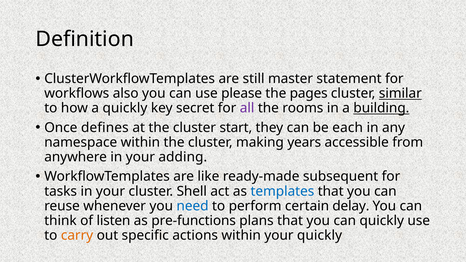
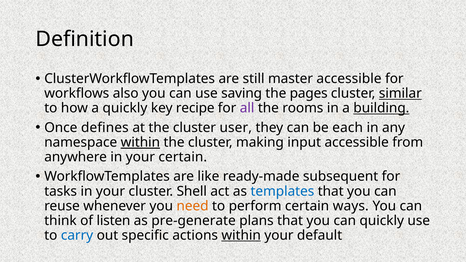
master statement: statement -> accessible
please: please -> saving
secret: secret -> recipe
start: start -> user
within at (140, 142) underline: none -> present
years: years -> input
your adding: adding -> certain
need colour: blue -> orange
delay: delay -> ways
pre-functions: pre-functions -> pre-generate
carry colour: orange -> blue
within at (241, 235) underline: none -> present
your quickly: quickly -> default
